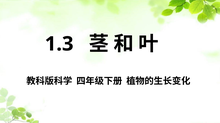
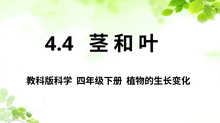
1.3: 1.3 -> 4.4
